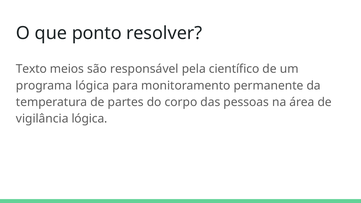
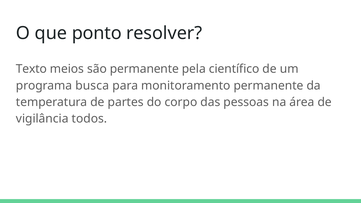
são responsável: responsável -> permanente
programa lógica: lógica -> busca
vigilância lógica: lógica -> todos
